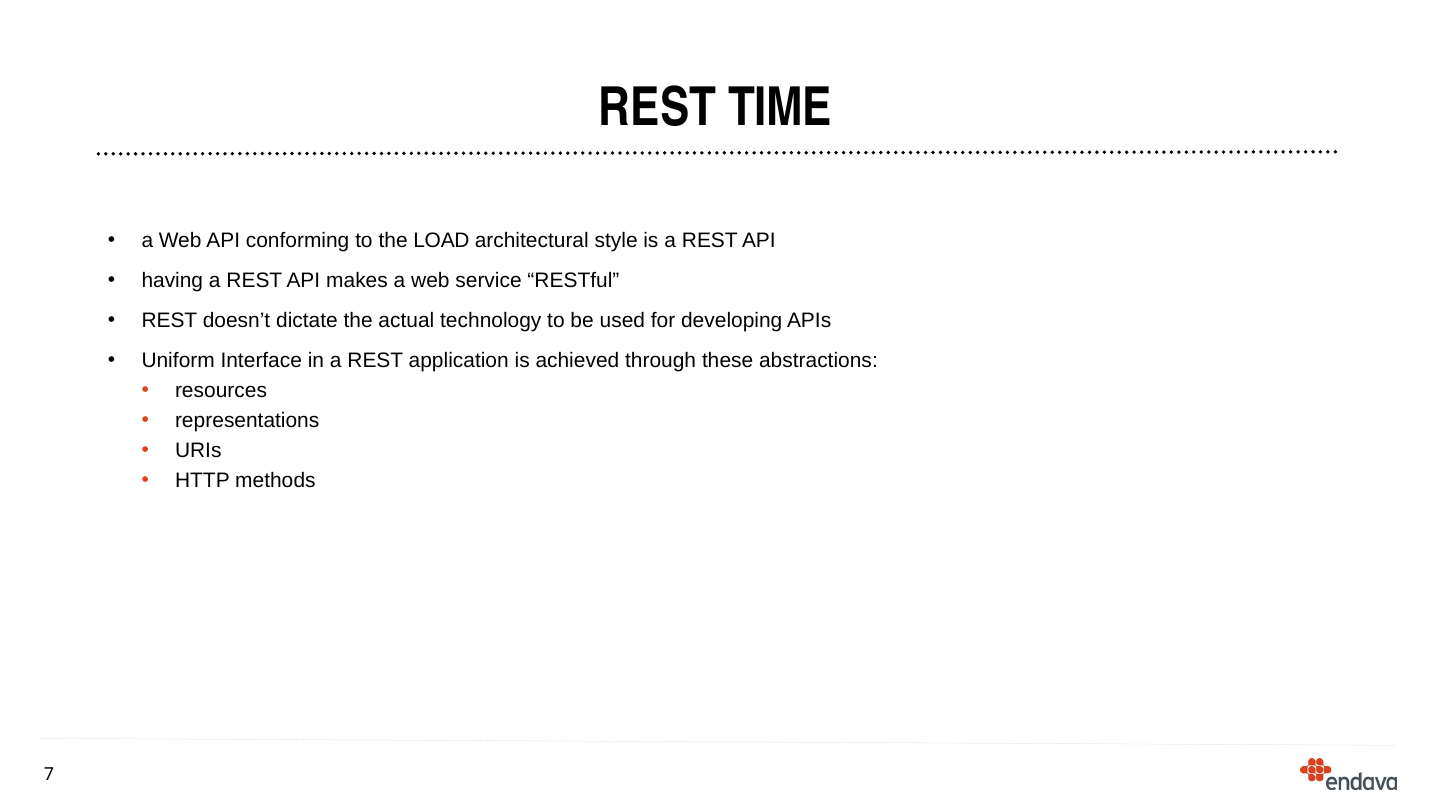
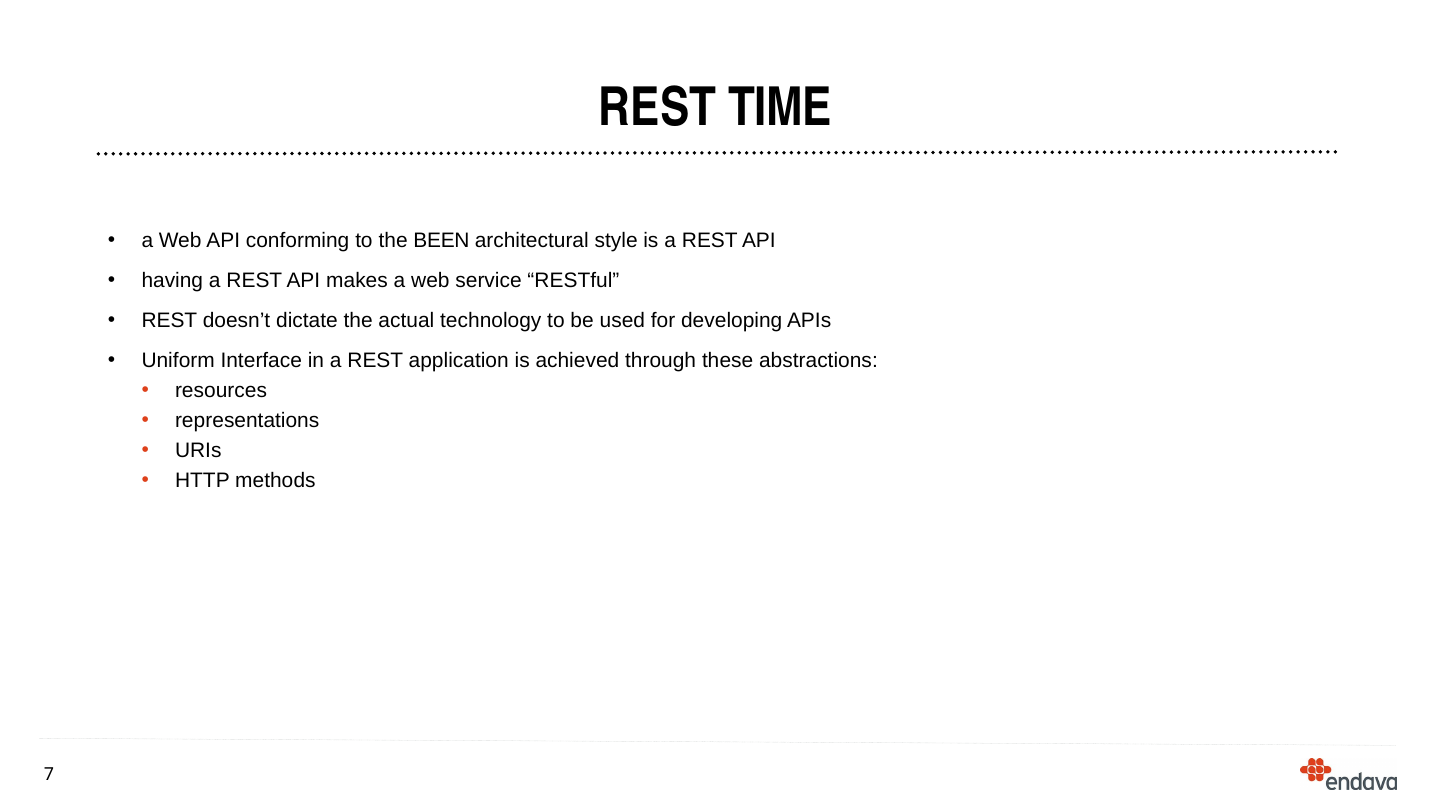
LOAD: LOAD -> BEEN
